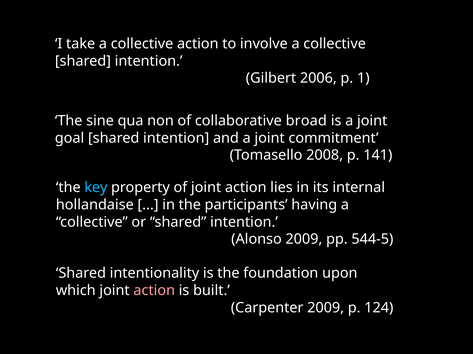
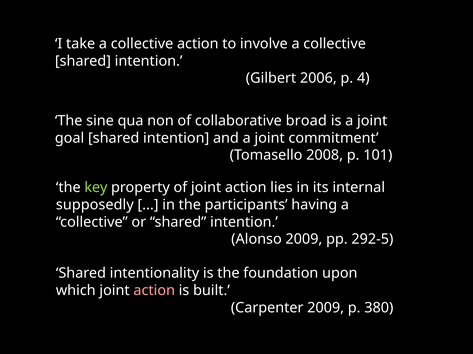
1: 1 -> 4
141: 141 -> 101
key colour: light blue -> light green
hollandaise: hollandaise -> supposedly
544-5: 544-5 -> 292-5
124: 124 -> 380
